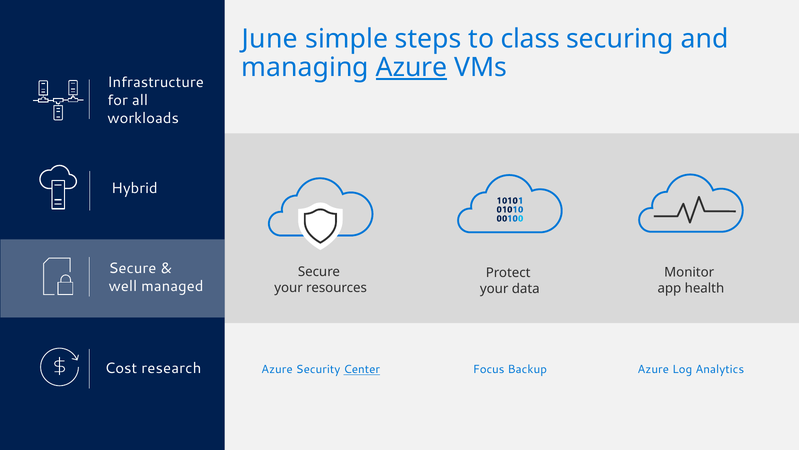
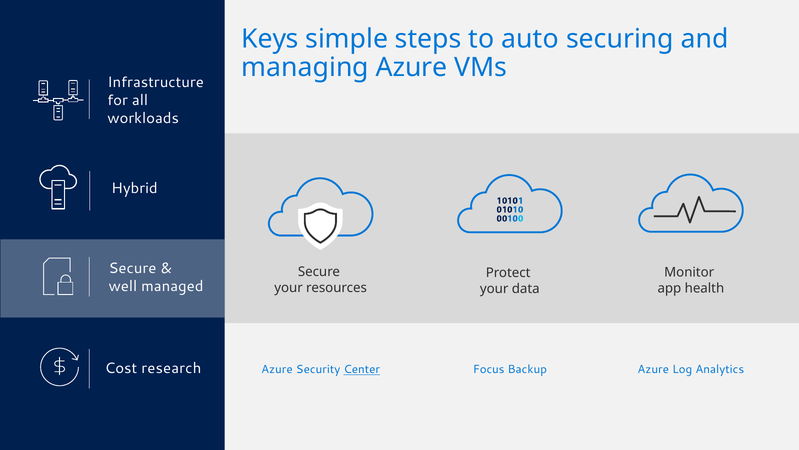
June: June -> Keys
class: class -> auto
Azure at (412, 67) underline: present -> none
